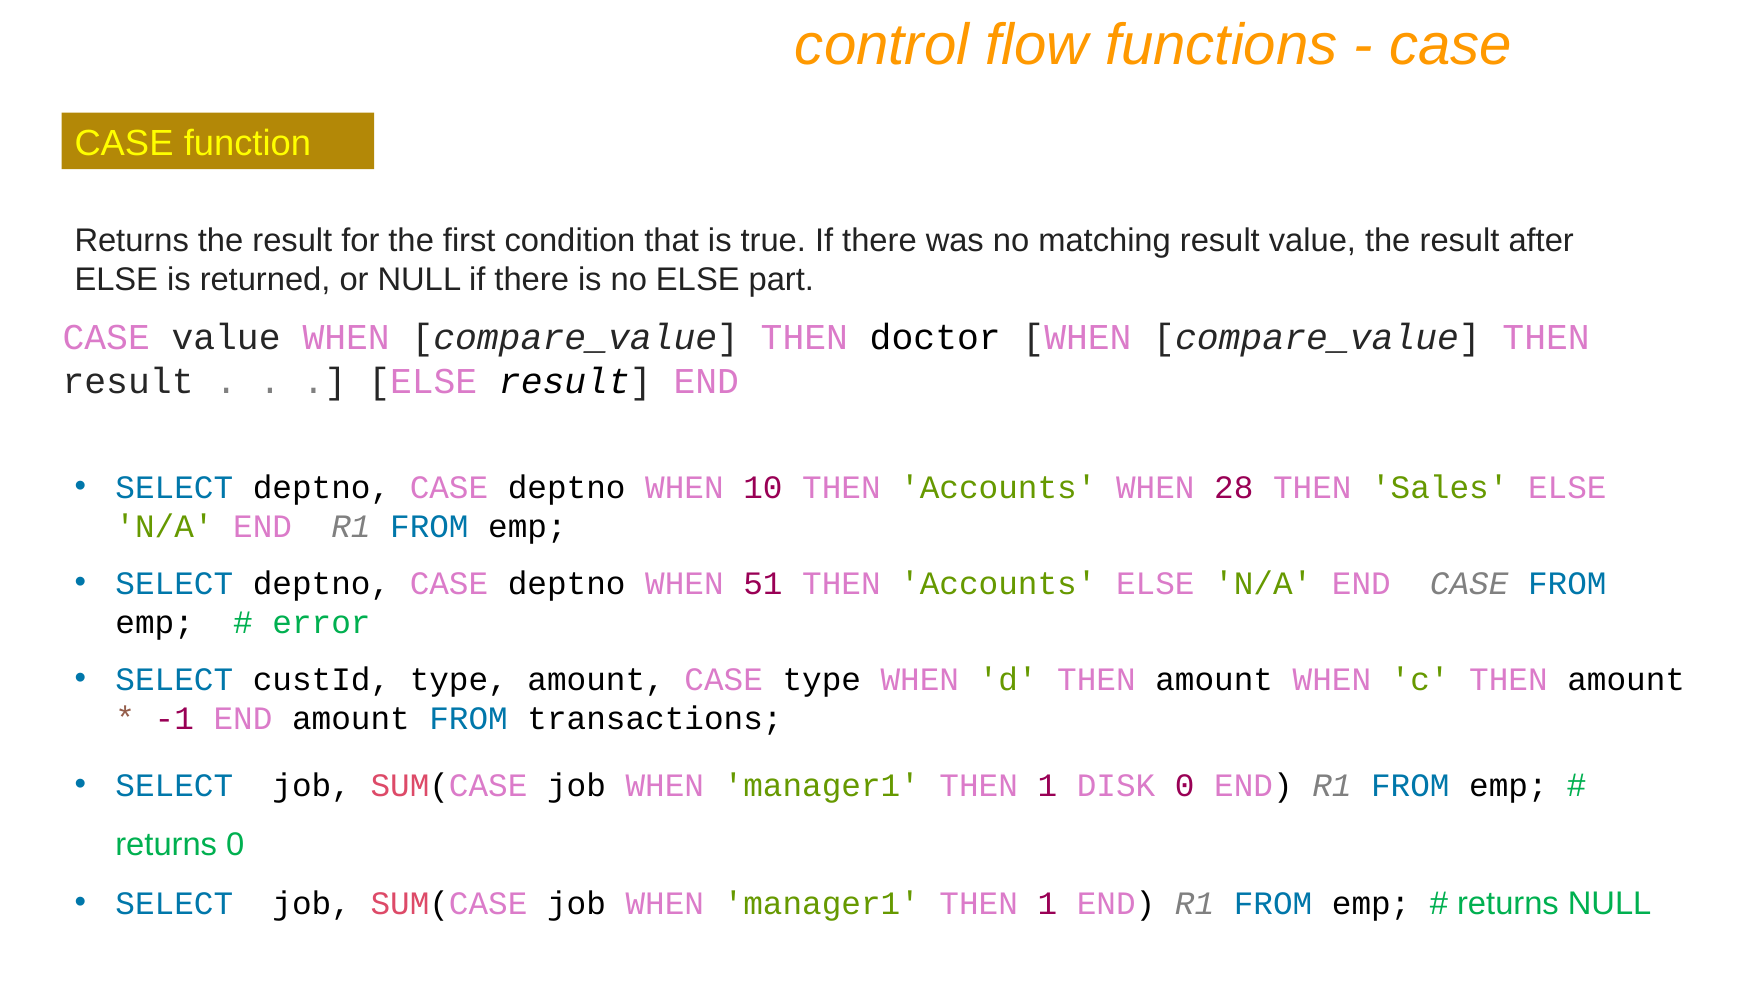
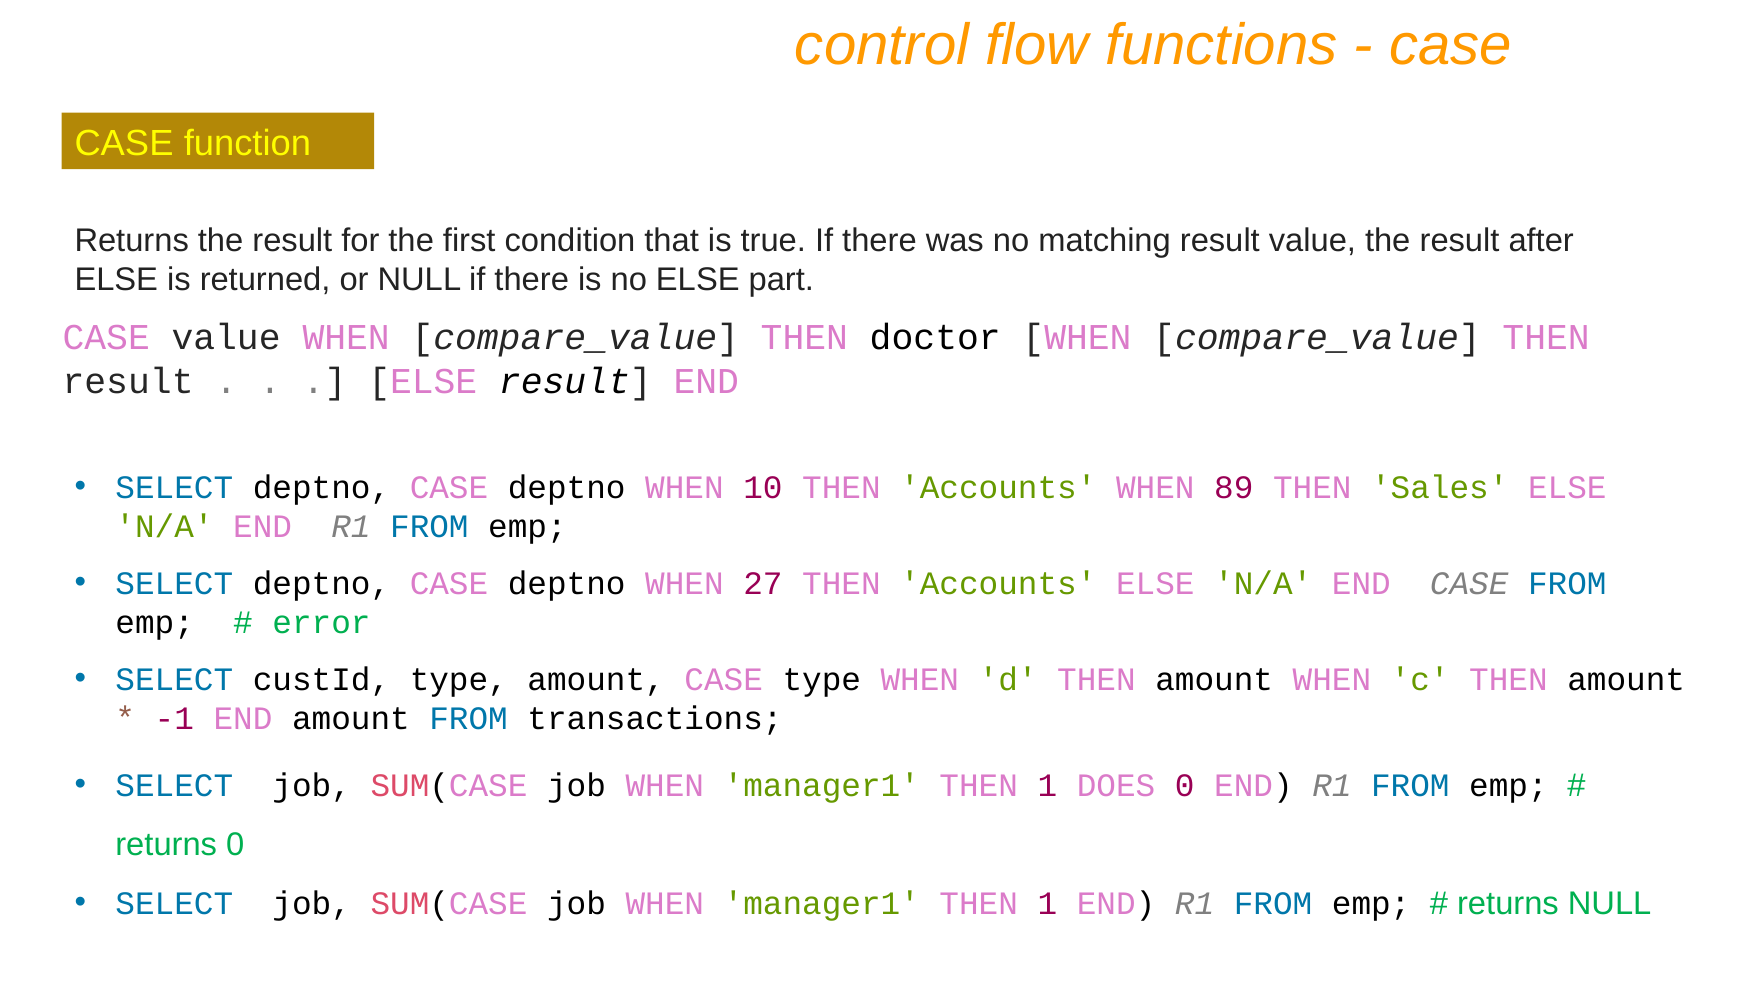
28: 28 -> 89
51: 51 -> 27
DISK: DISK -> DOES
